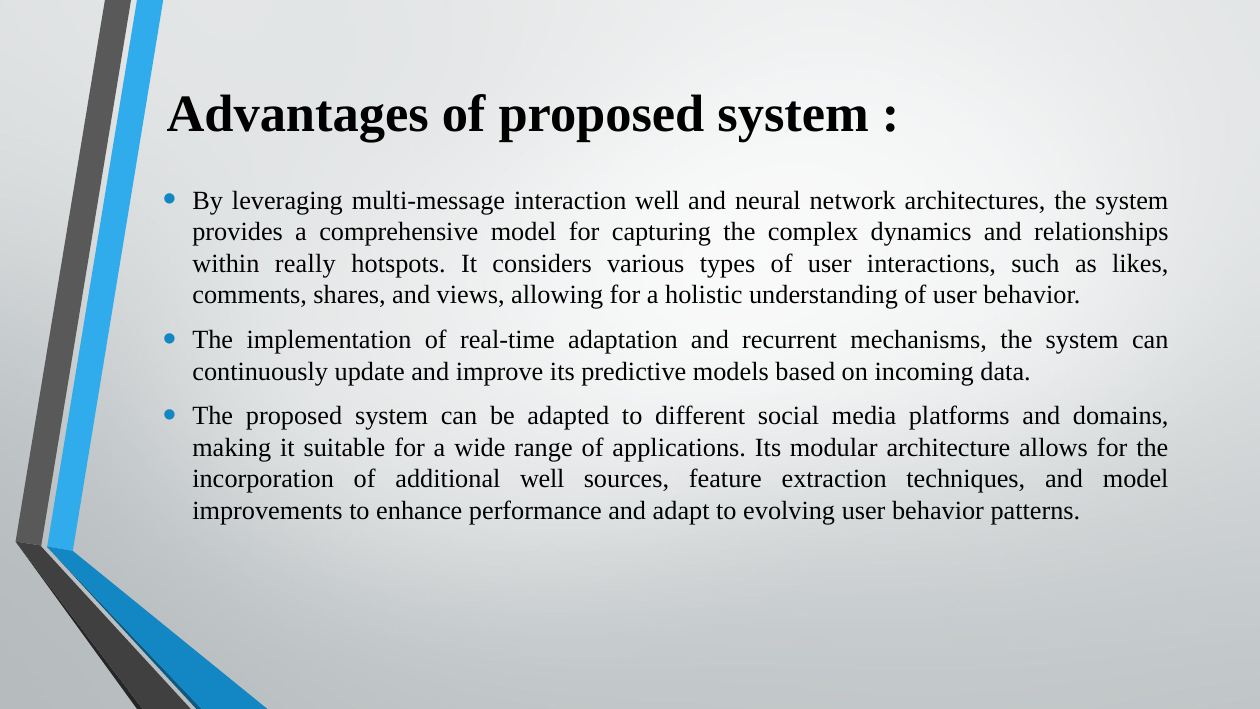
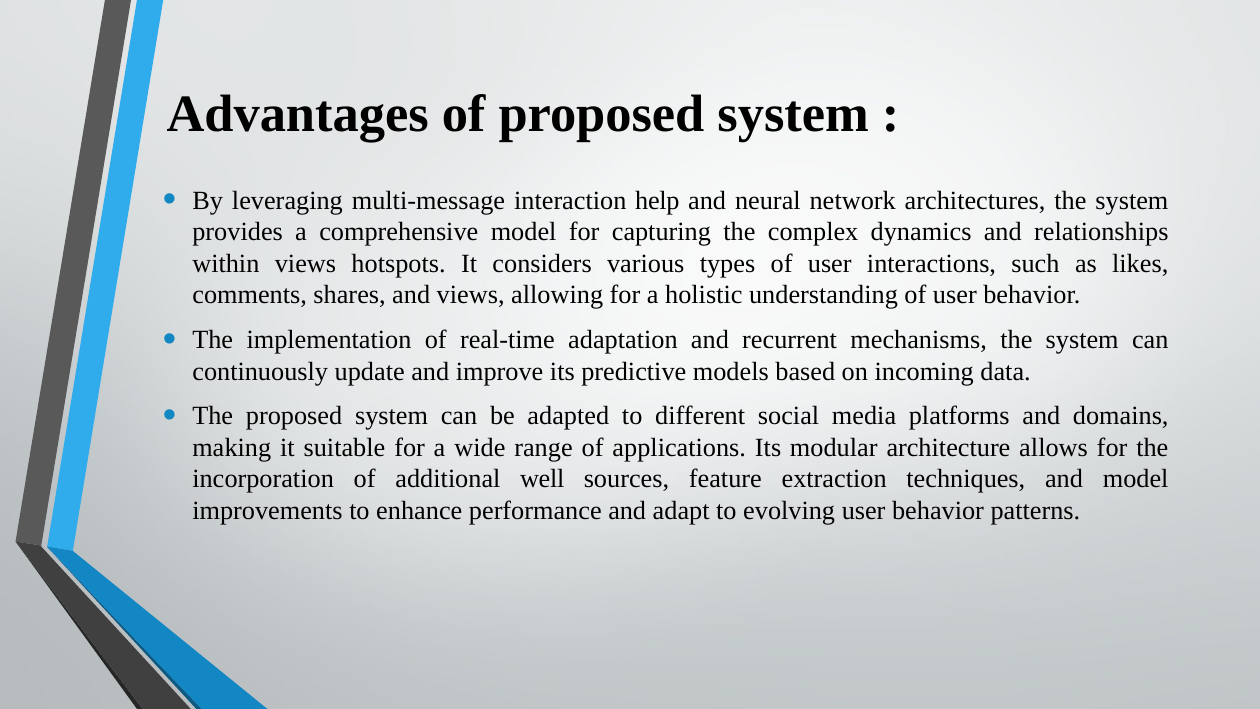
interaction well: well -> help
within really: really -> views
